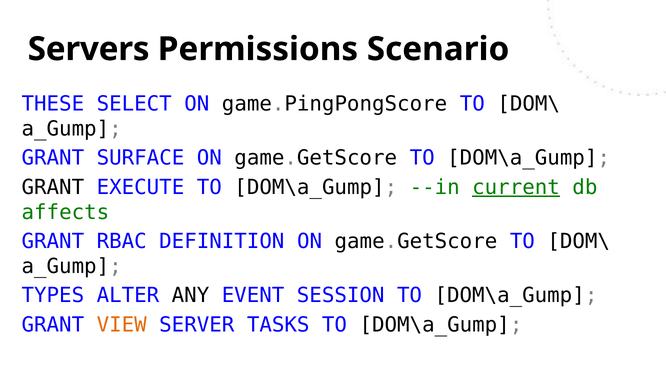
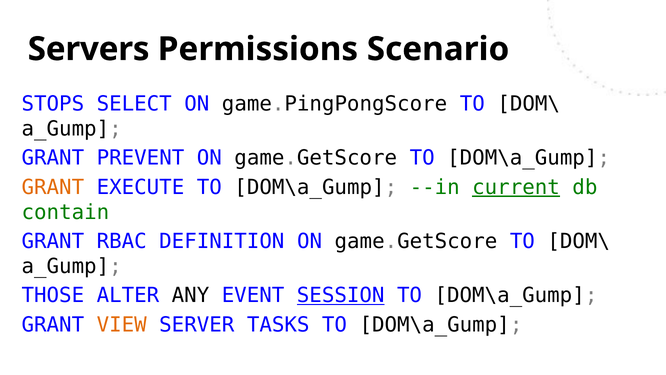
THESE: THESE -> STOPS
SURFACE: SURFACE -> PREVENT
GRANT at (53, 187) colour: black -> orange
affects: affects -> contain
TYPES: TYPES -> THOSE
SESSION underline: none -> present
